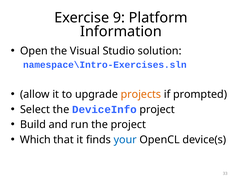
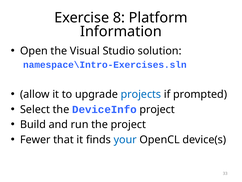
9: 9 -> 8
projects colour: orange -> blue
Which: Which -> Fewer
